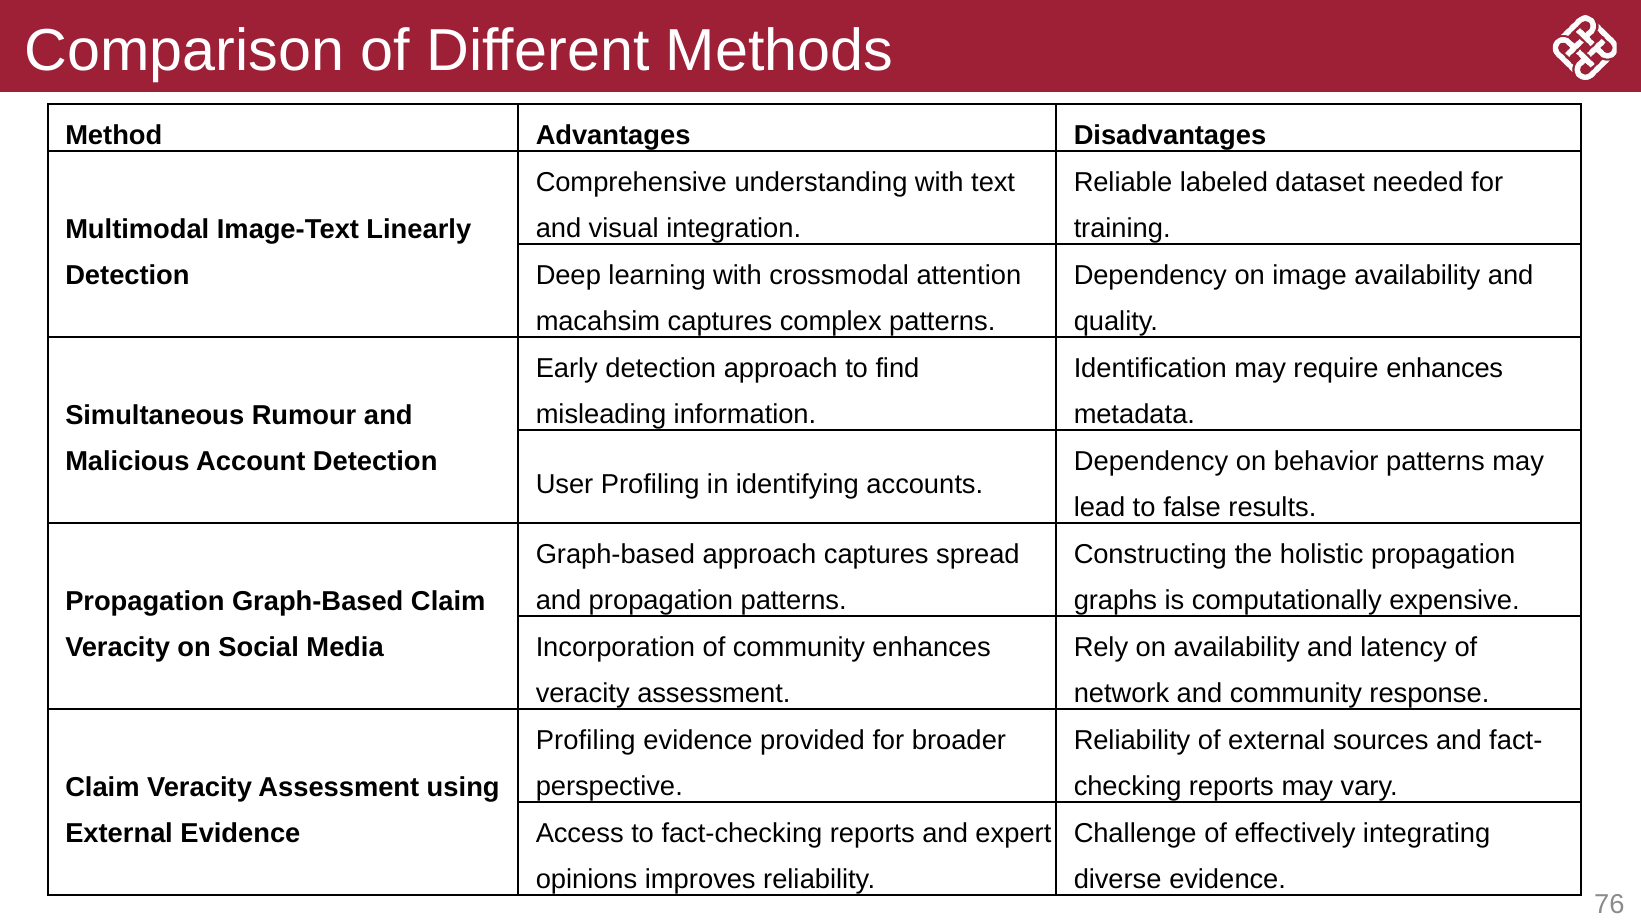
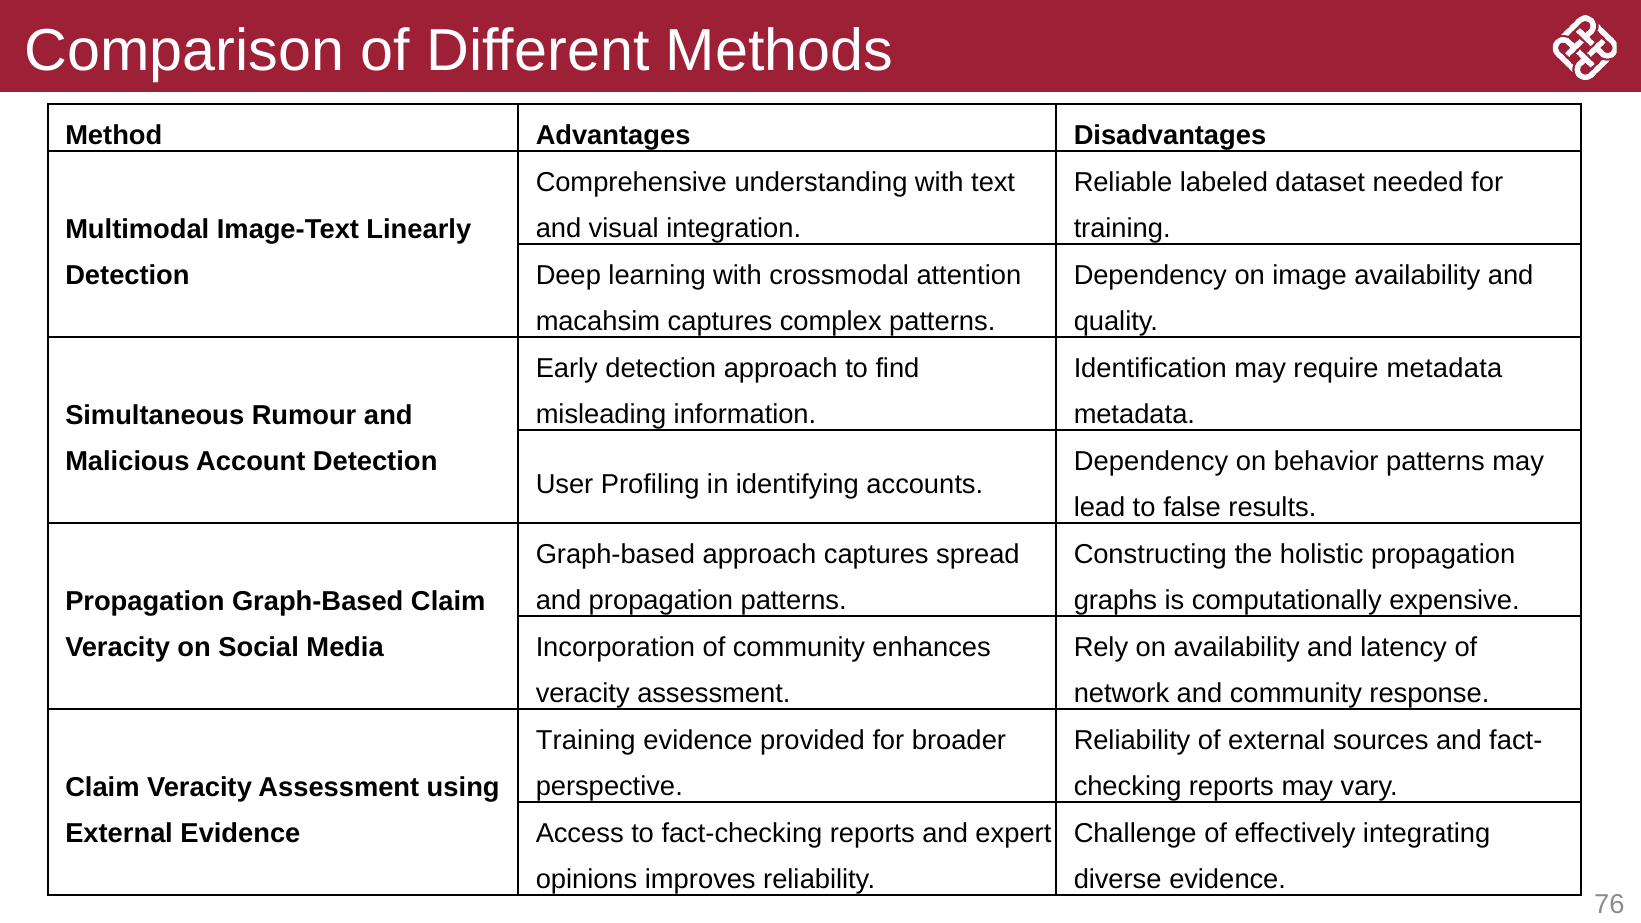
require enhances: enhances -> metadata
Profiling at (586, 741): Profiling -> Training
